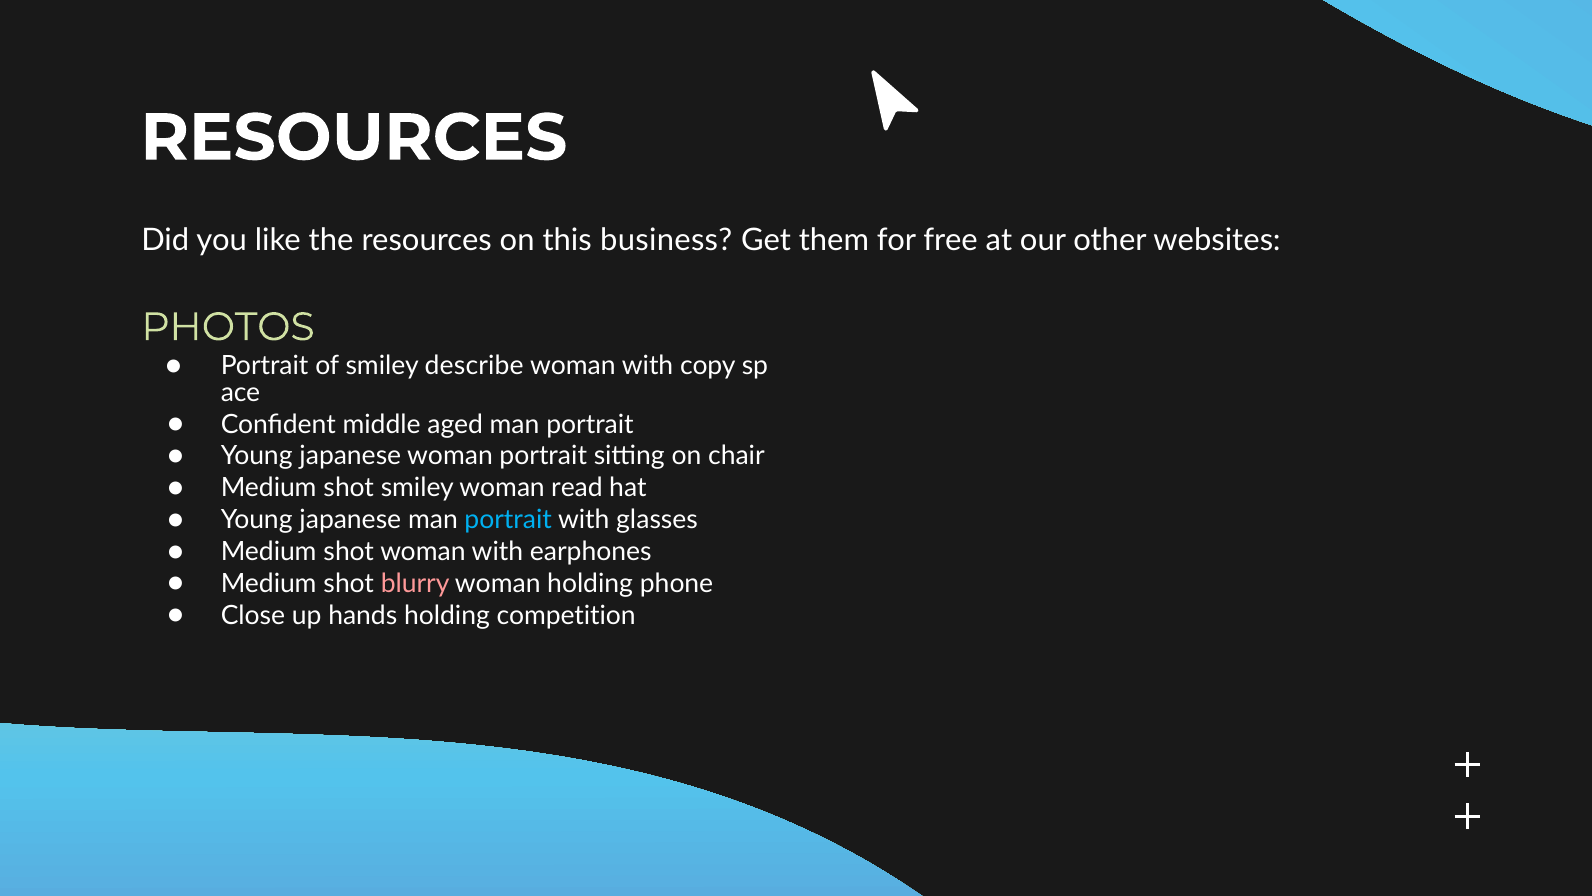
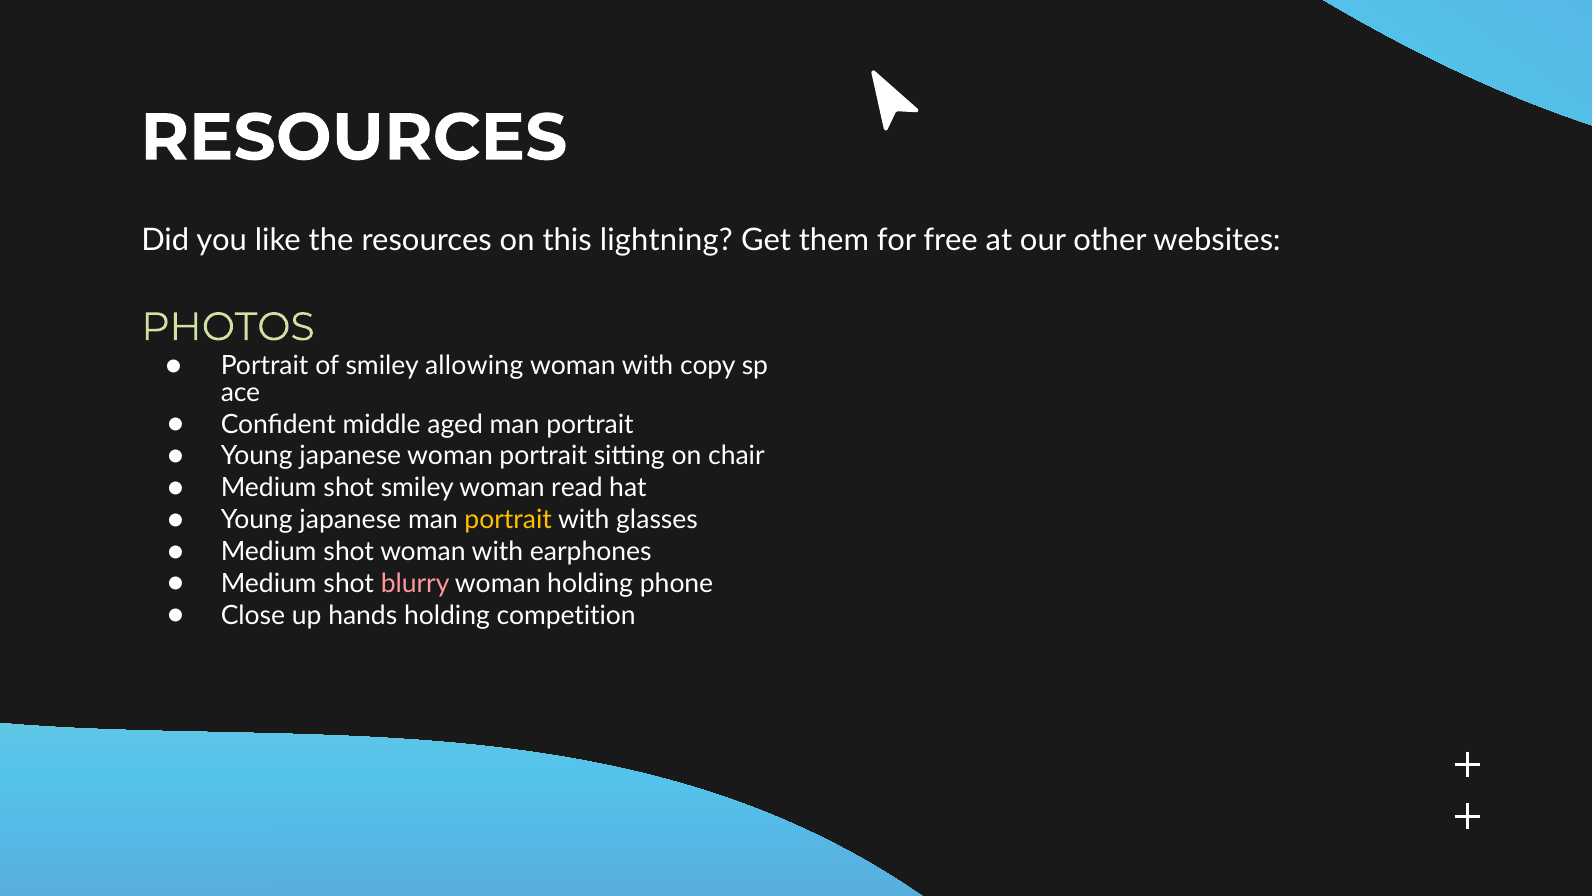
business: business -> lightning
describe: describe -> allowing
portrait at (508, 520) colour: light blue -> yellow
